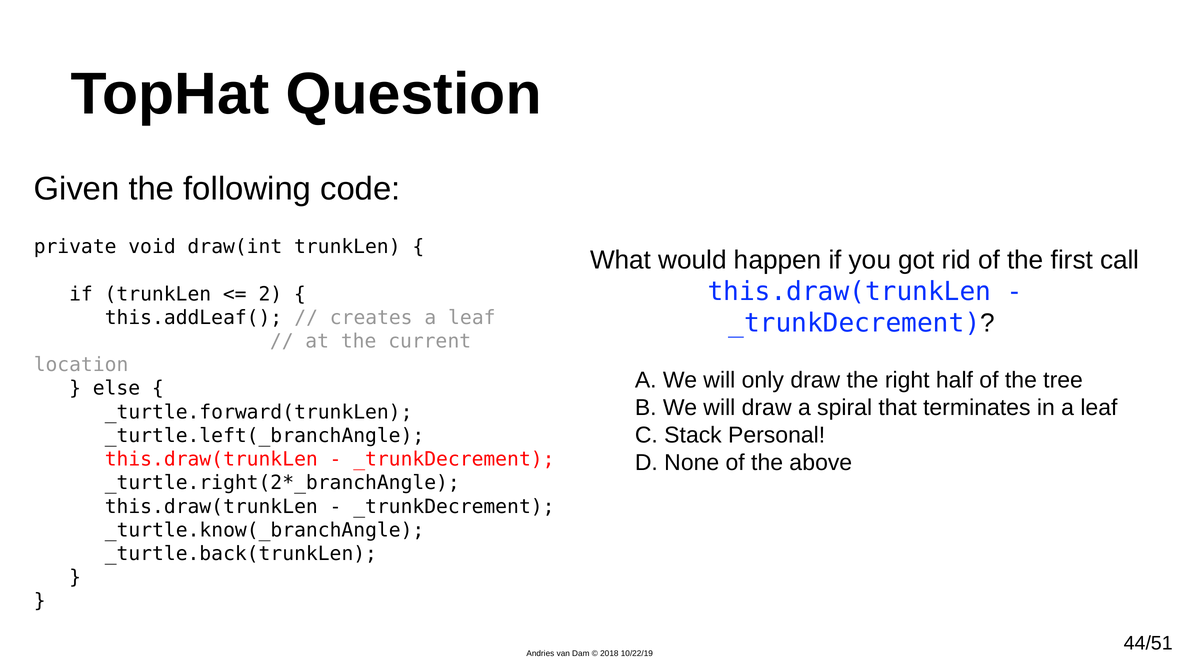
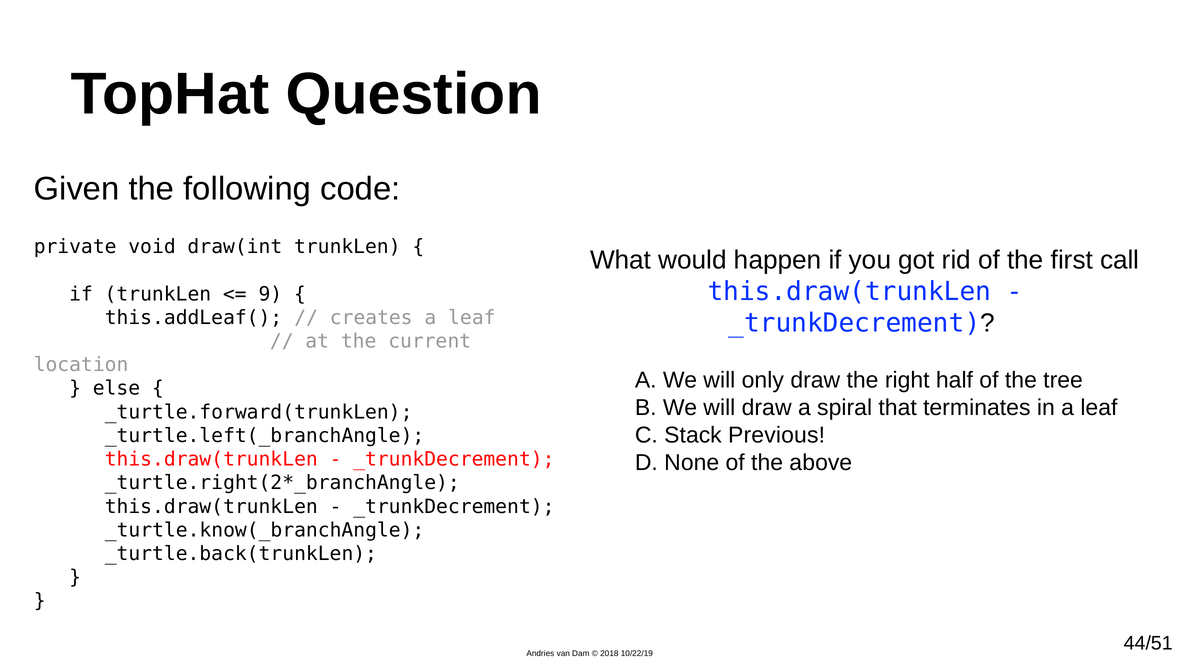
2: 2 -> 9
Personal: Personal -> Previous
